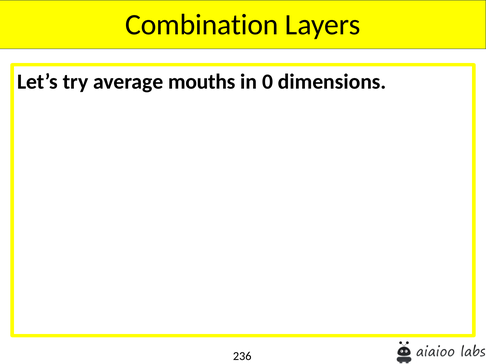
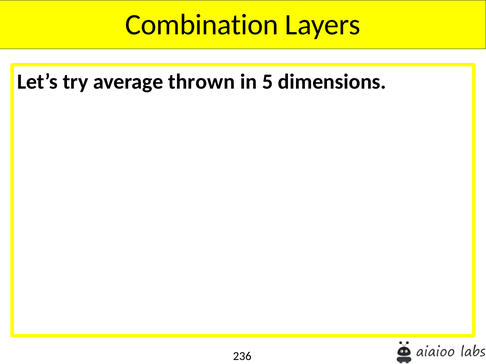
mouths: mouths -> thrown
0: 0 -> 5
